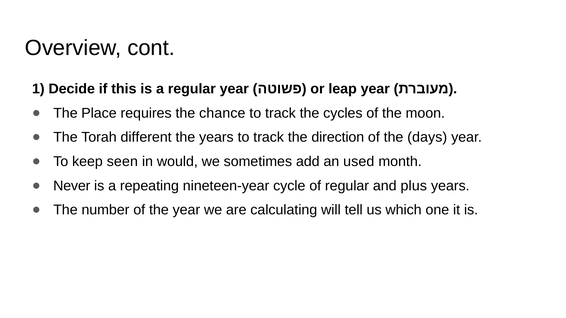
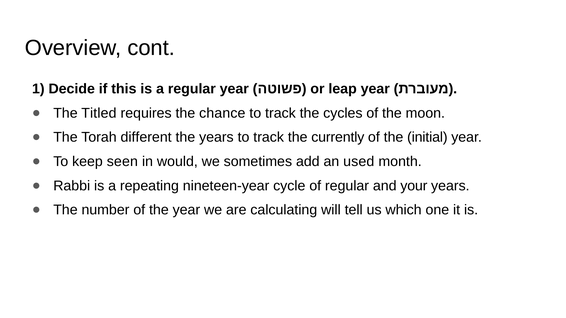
Place: Place -> Titled
direction: direction -> currently
days: days -> initial
Never: Never -> Rabbi
plus: plus -> your
